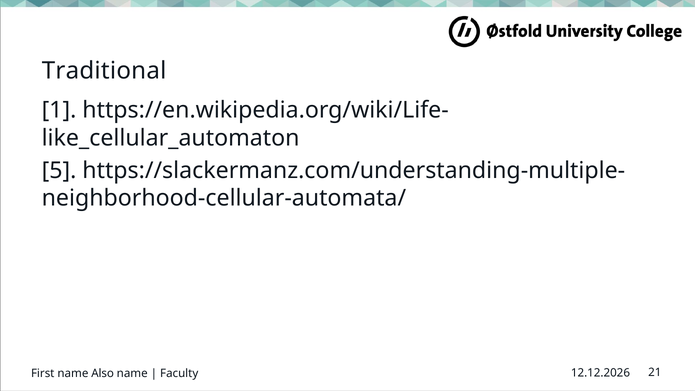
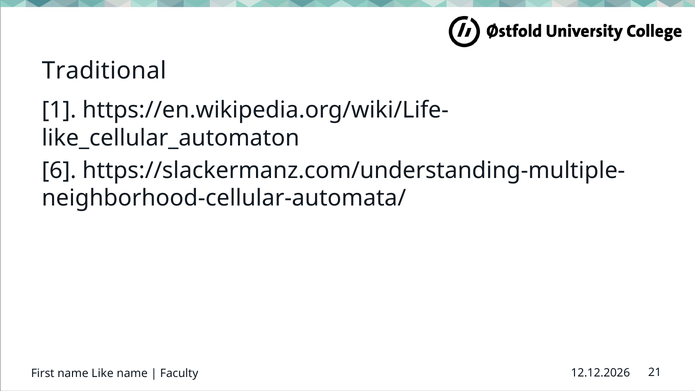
5: 5 -> 6
Also: Also -> Like
